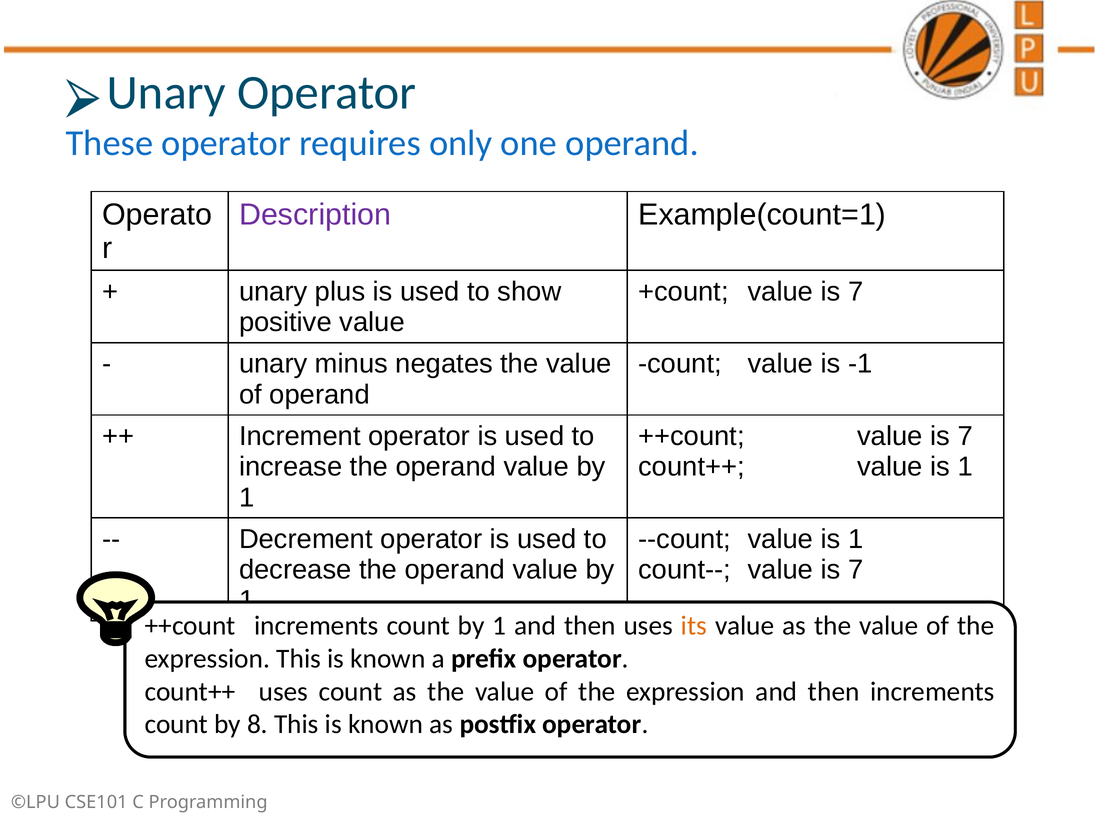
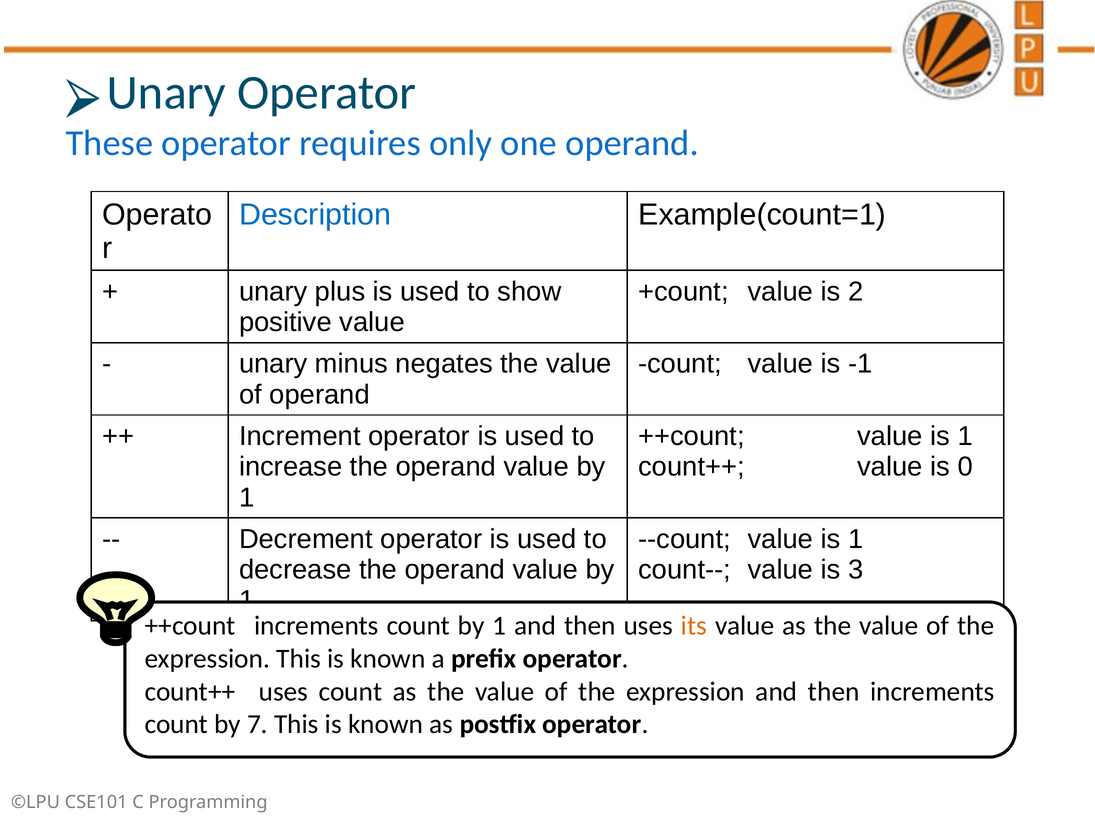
Description colour: purple -> blue
+count value is 7: 7 -> 2
++count value is 7: 7 -> 1
count++ value is 1: 1 -> 0
count-- value is 7: 7 -> 3
8: 8 -> 7
